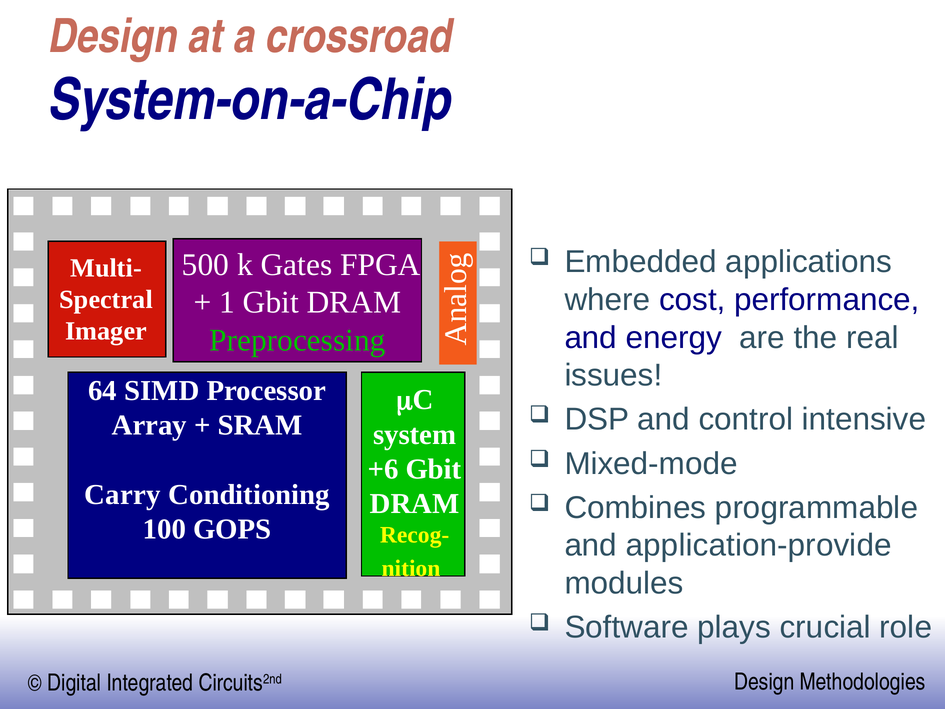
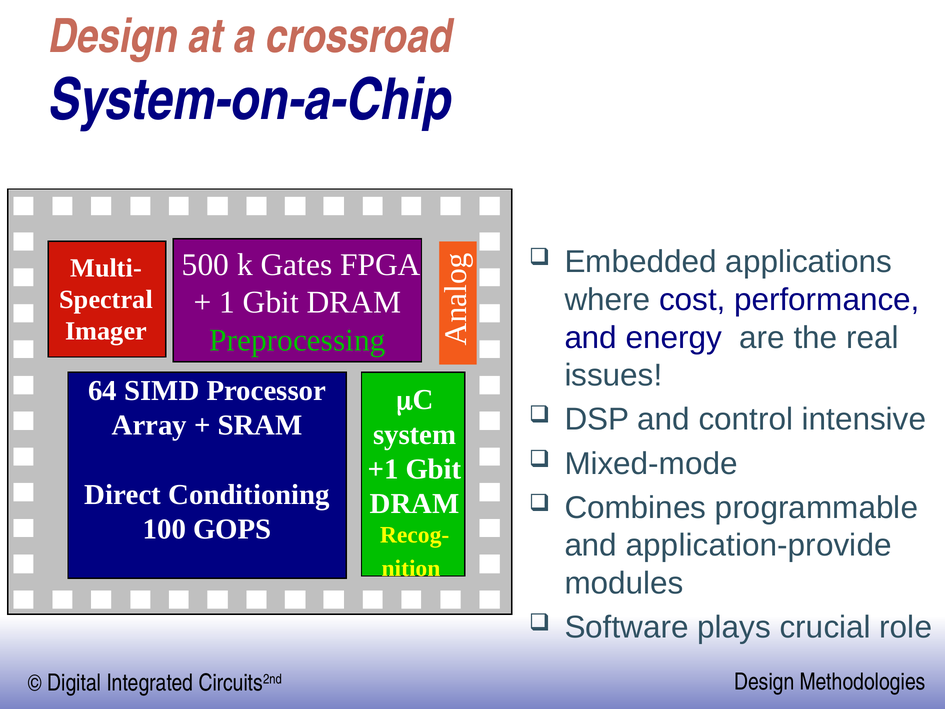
+6: +6 -> +1
Carry: Carry -> Direct
